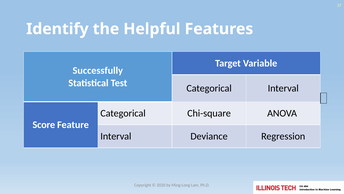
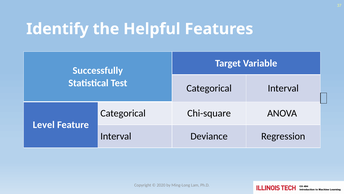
Score: Score -> Level
